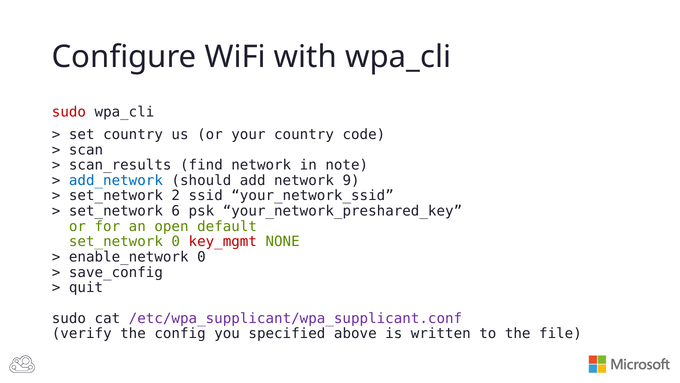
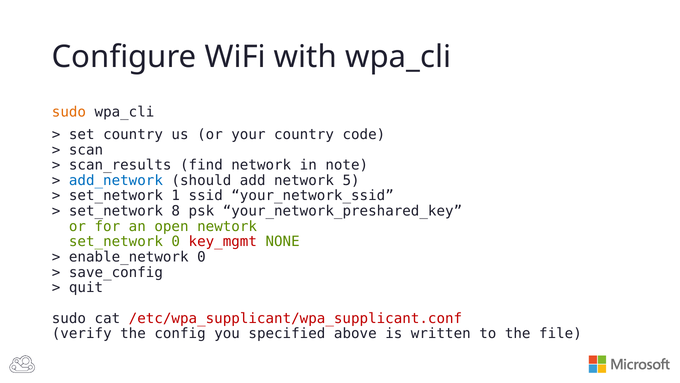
sudo at (69, 112) colour: red -> orange
9: 9 -> 5
2: 2 -> 1
6: 6 -> 8
default: default -> newtork
/etc/wpa_supplicant/wpa_supplicant.conf colour: purple -> red
